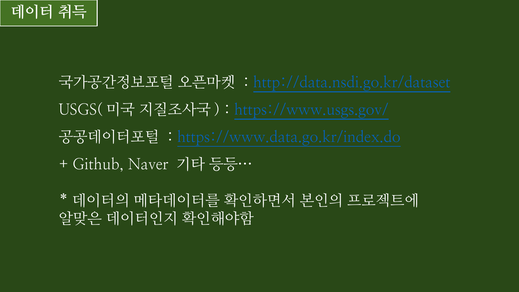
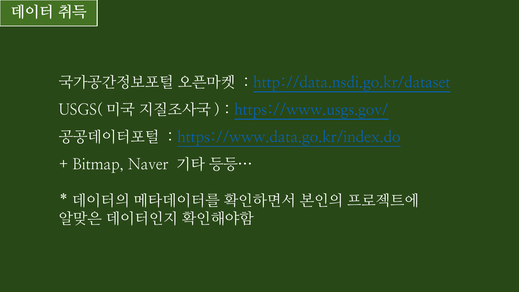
Github: Github -> Bitmap
